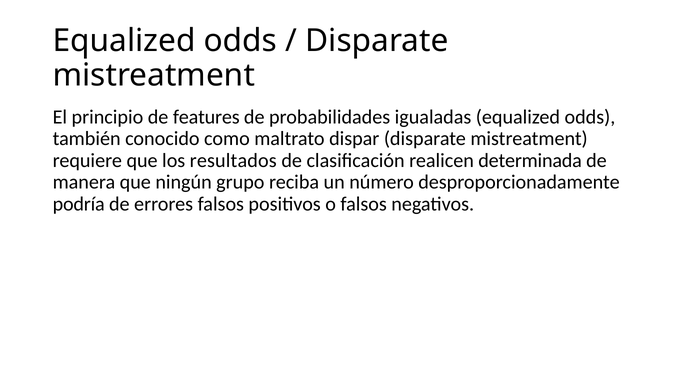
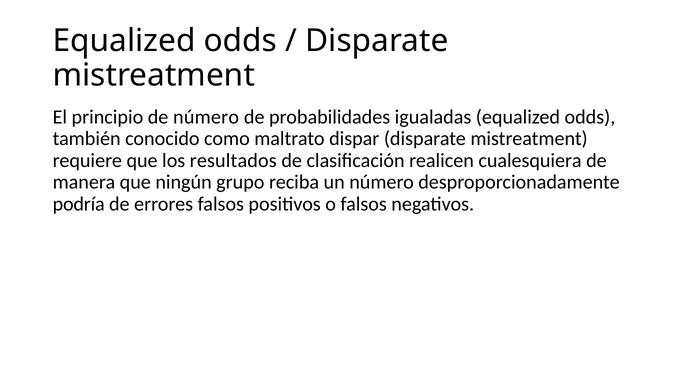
de features: features -> número
determinada: determinada -> cualesquiera
